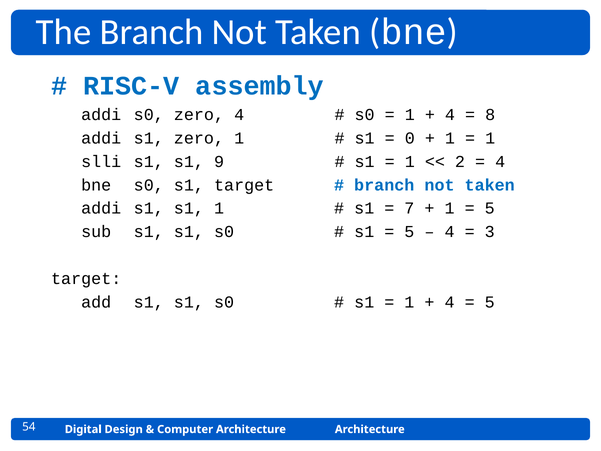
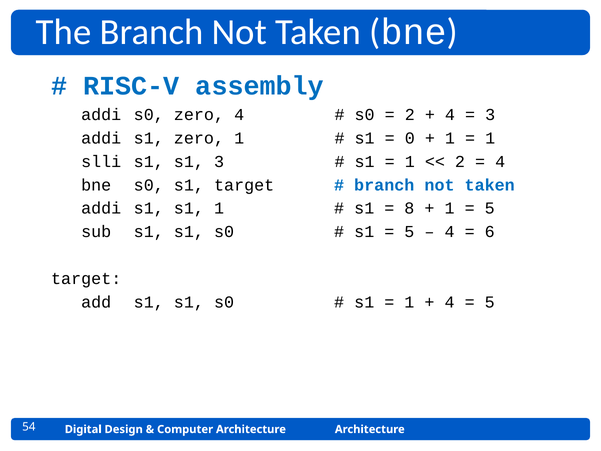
1 at (410, 115): 1 -> 2
8 at (490, 115): 8 -> 3
s1 9: 9 -> 3
7: 7 -> 8
3: 3 -> 6
